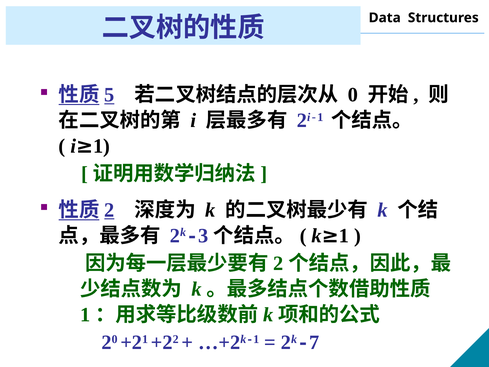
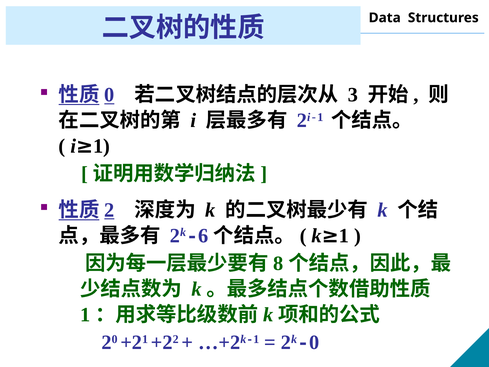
5 at (109, 95): 5 -> 0
0: 0 -> 3
3: 3 -> 6
2 at (278, 263): 2 -> 8
7 at (314, 342): 7 -> 0
